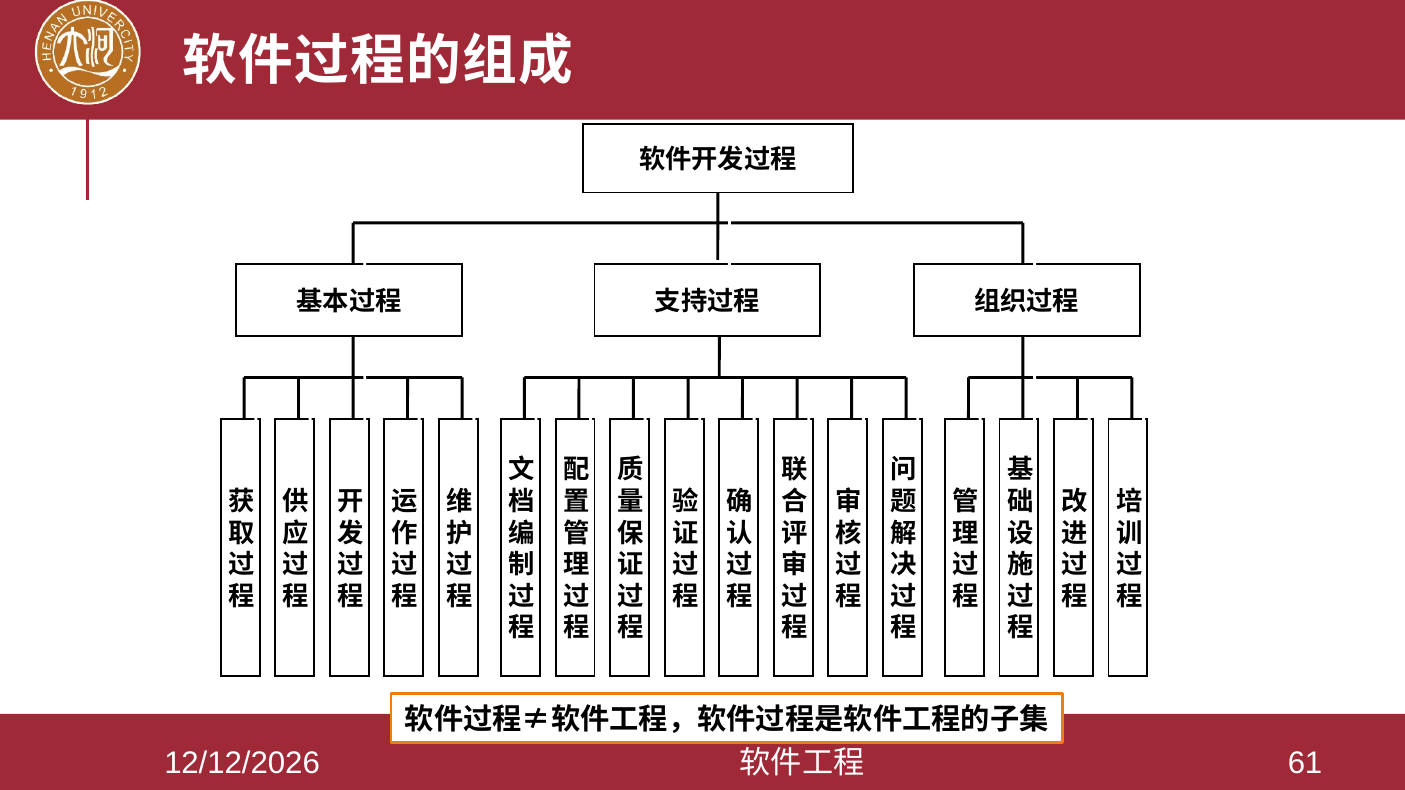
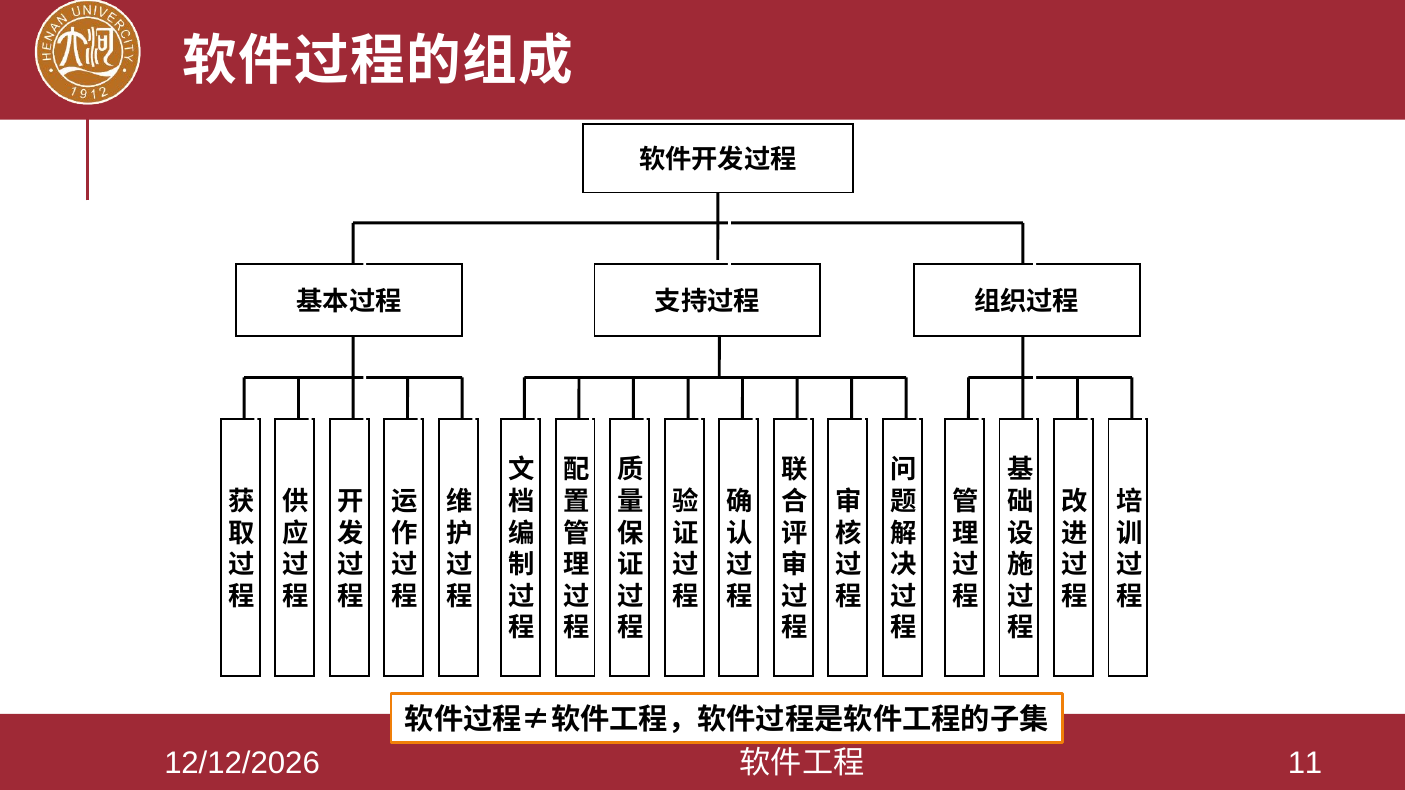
61: 61 -> 11
